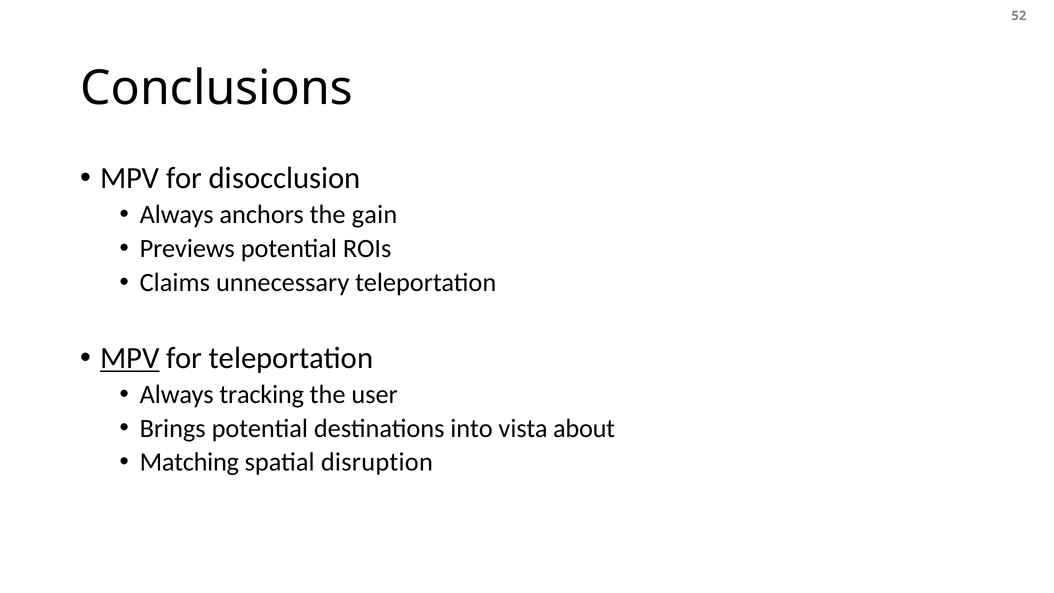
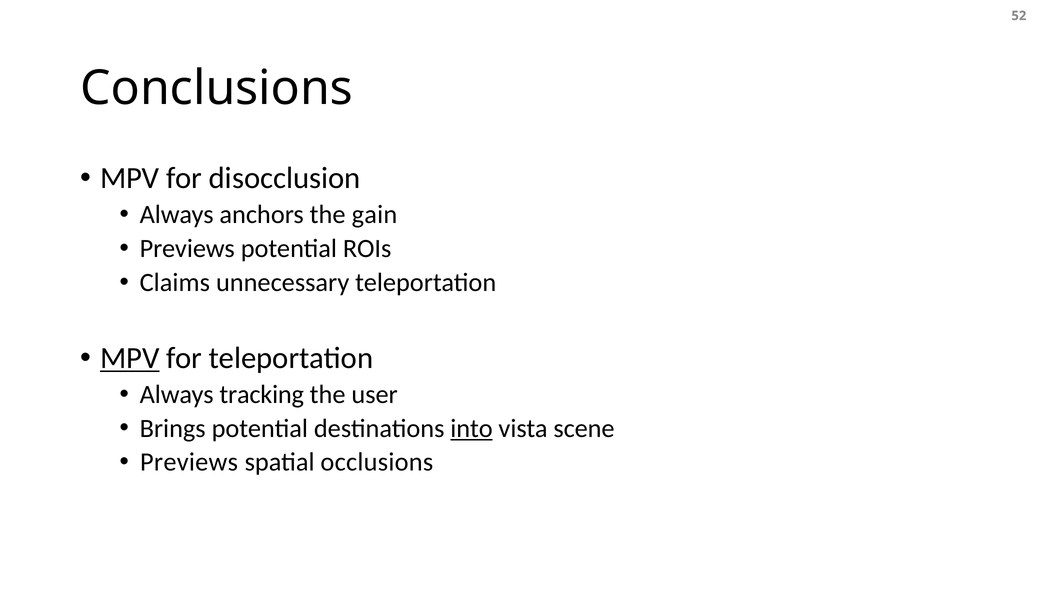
into underline: none -> present
about: about -> scene
Matching at (189, 462): Matching -> Previews
disruption: disruption -> occlusions
